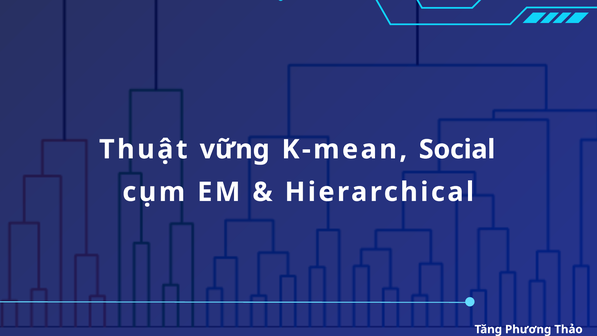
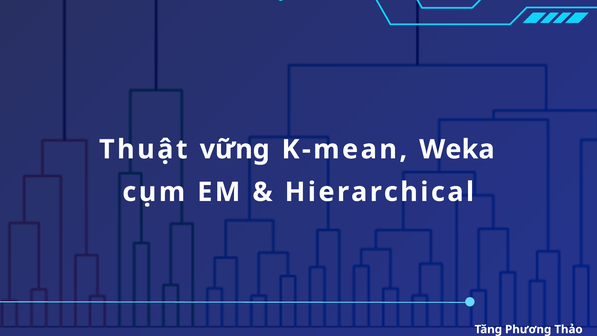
Social: Social -> Weka
